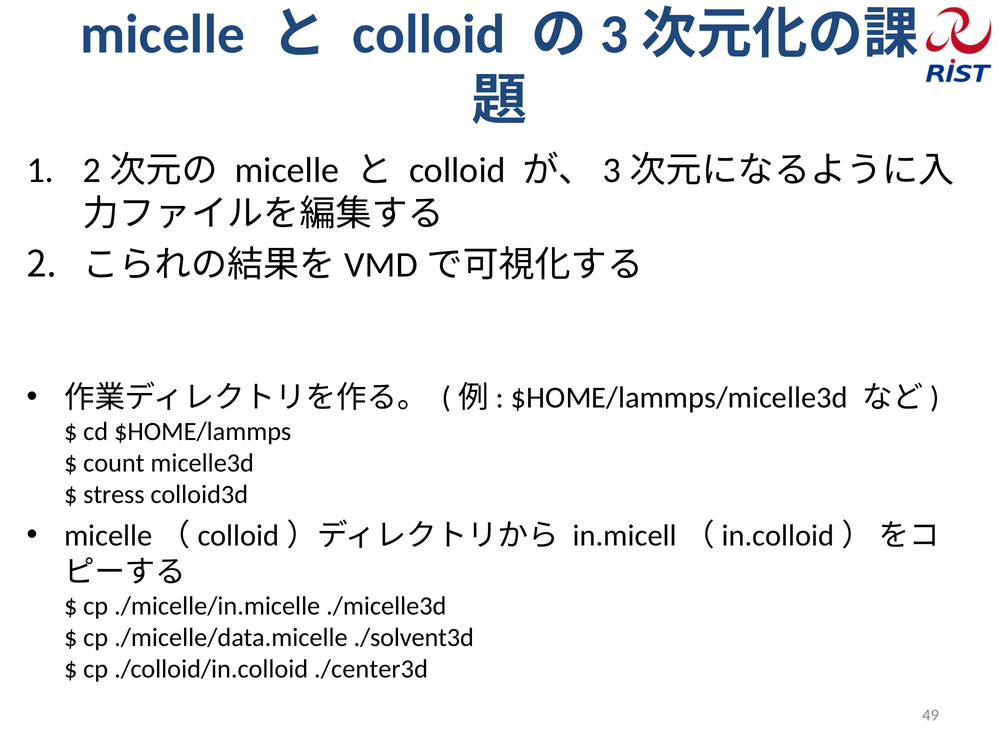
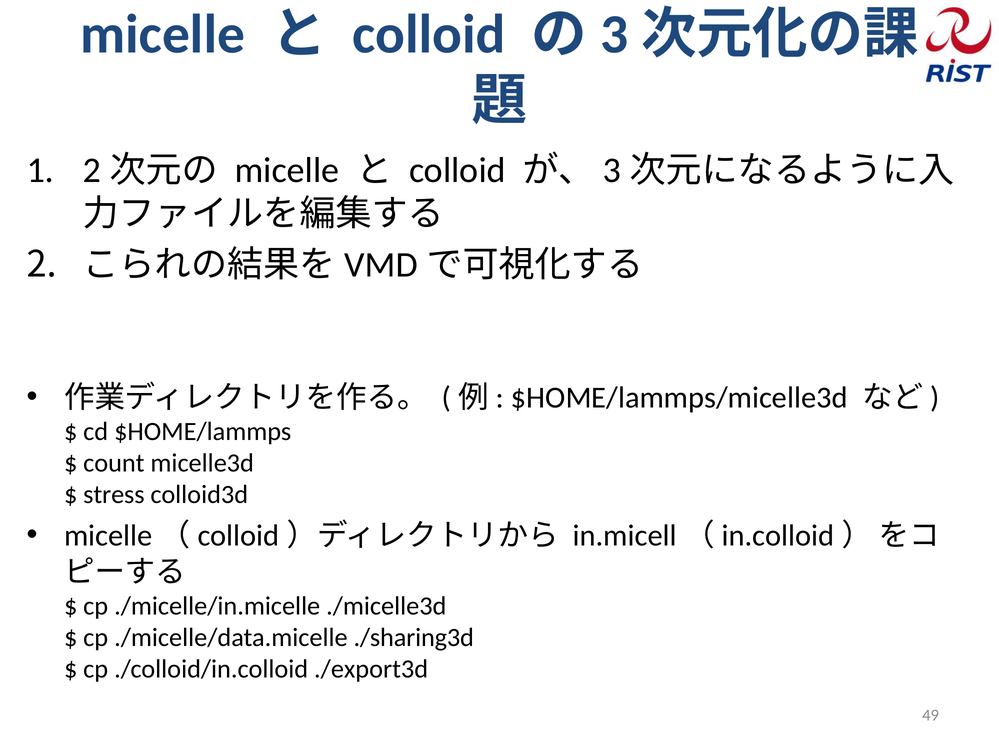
./solvent3d: ./solvent3d -> ./sharing3d
./center3d: ./center3d -> ./export3d
